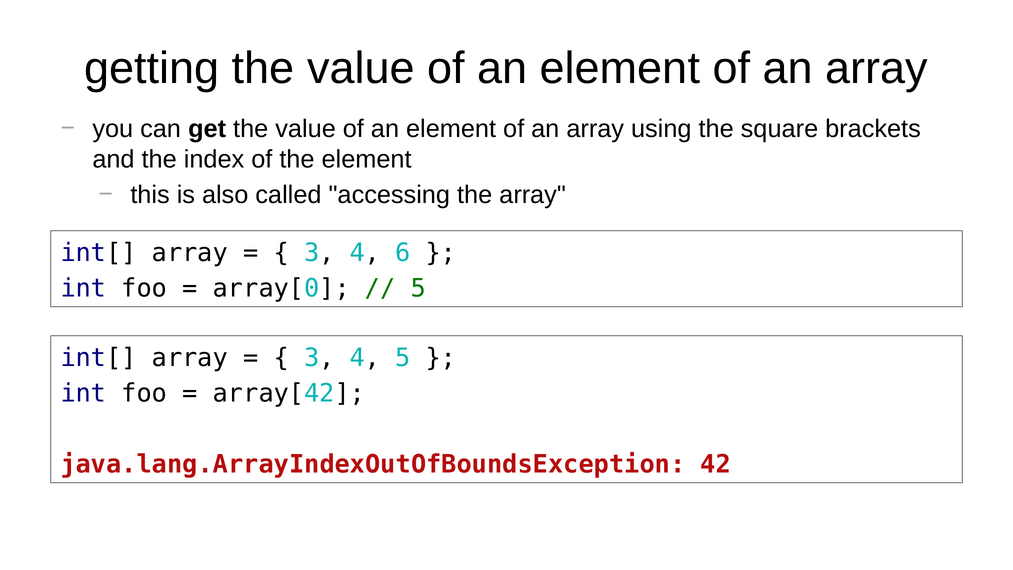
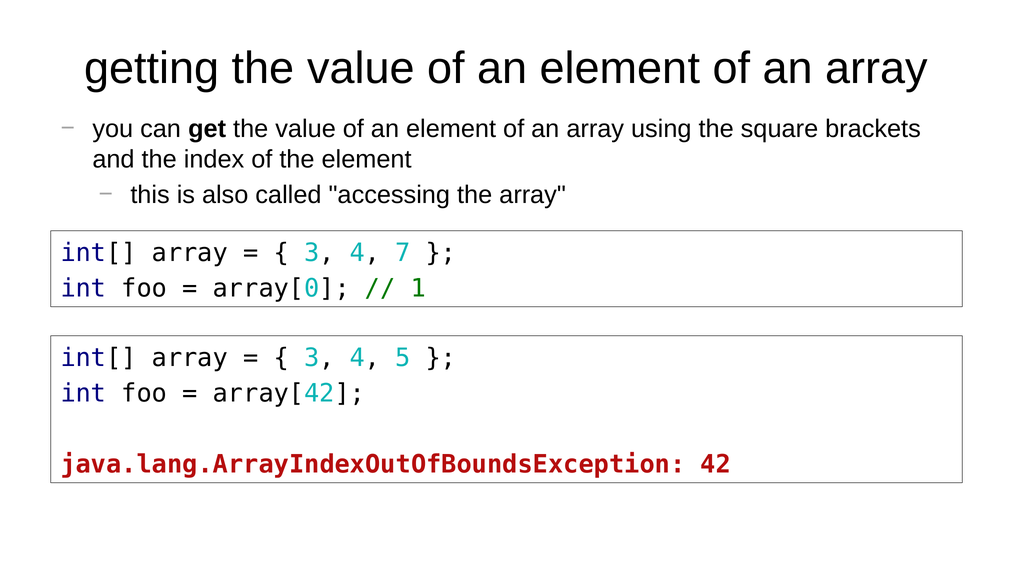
6: 6 -> 7
5 at (418, 288): 5 -> 1
